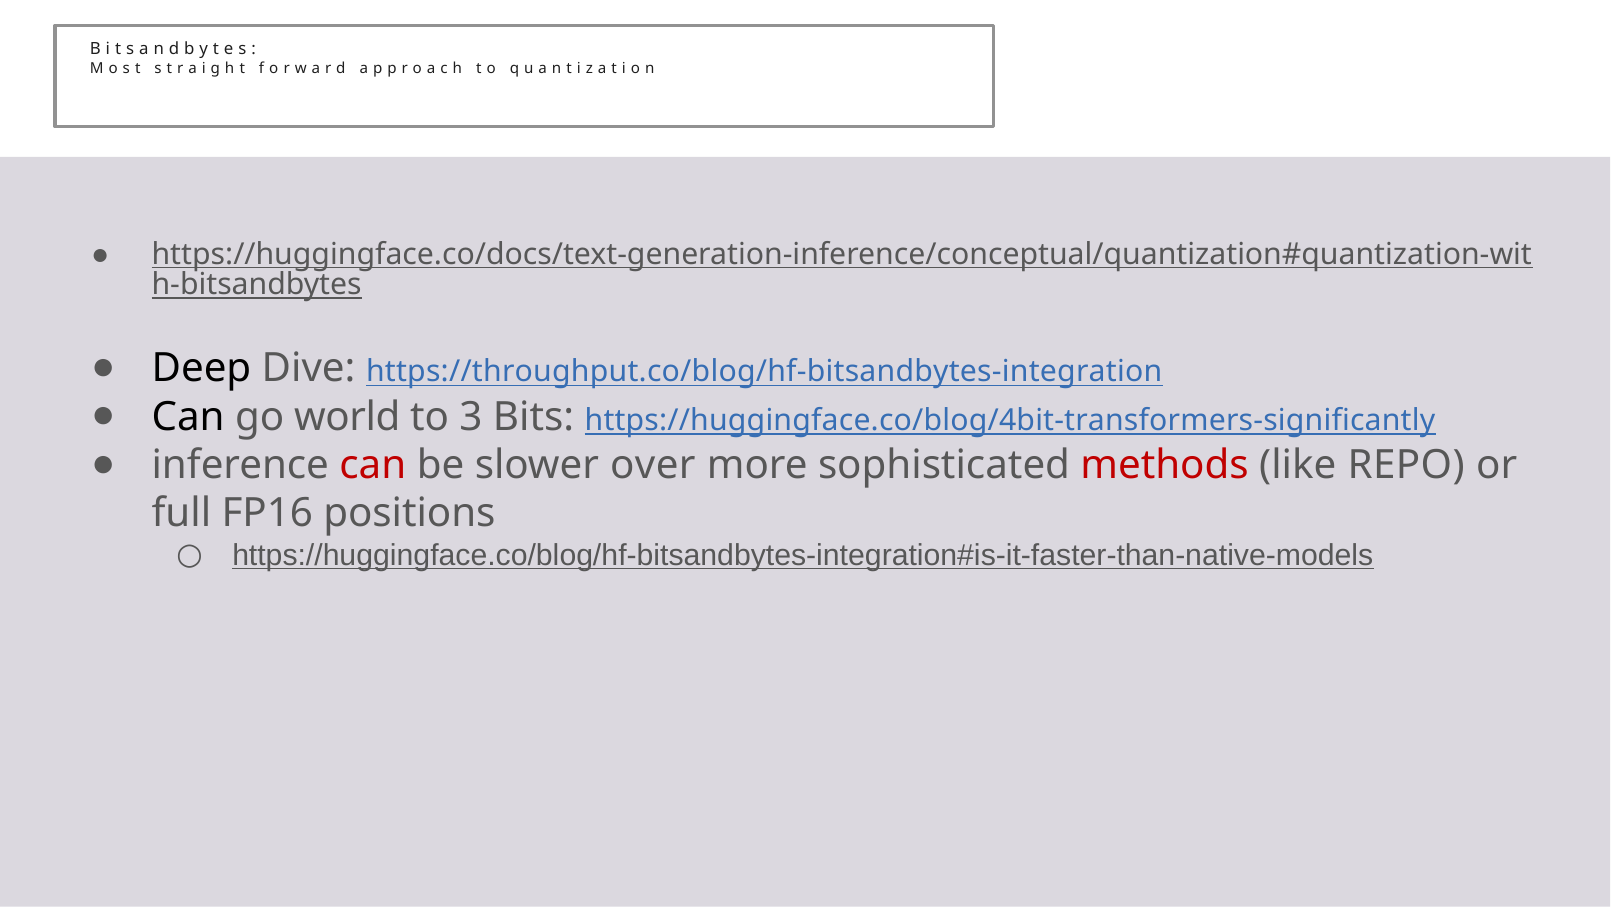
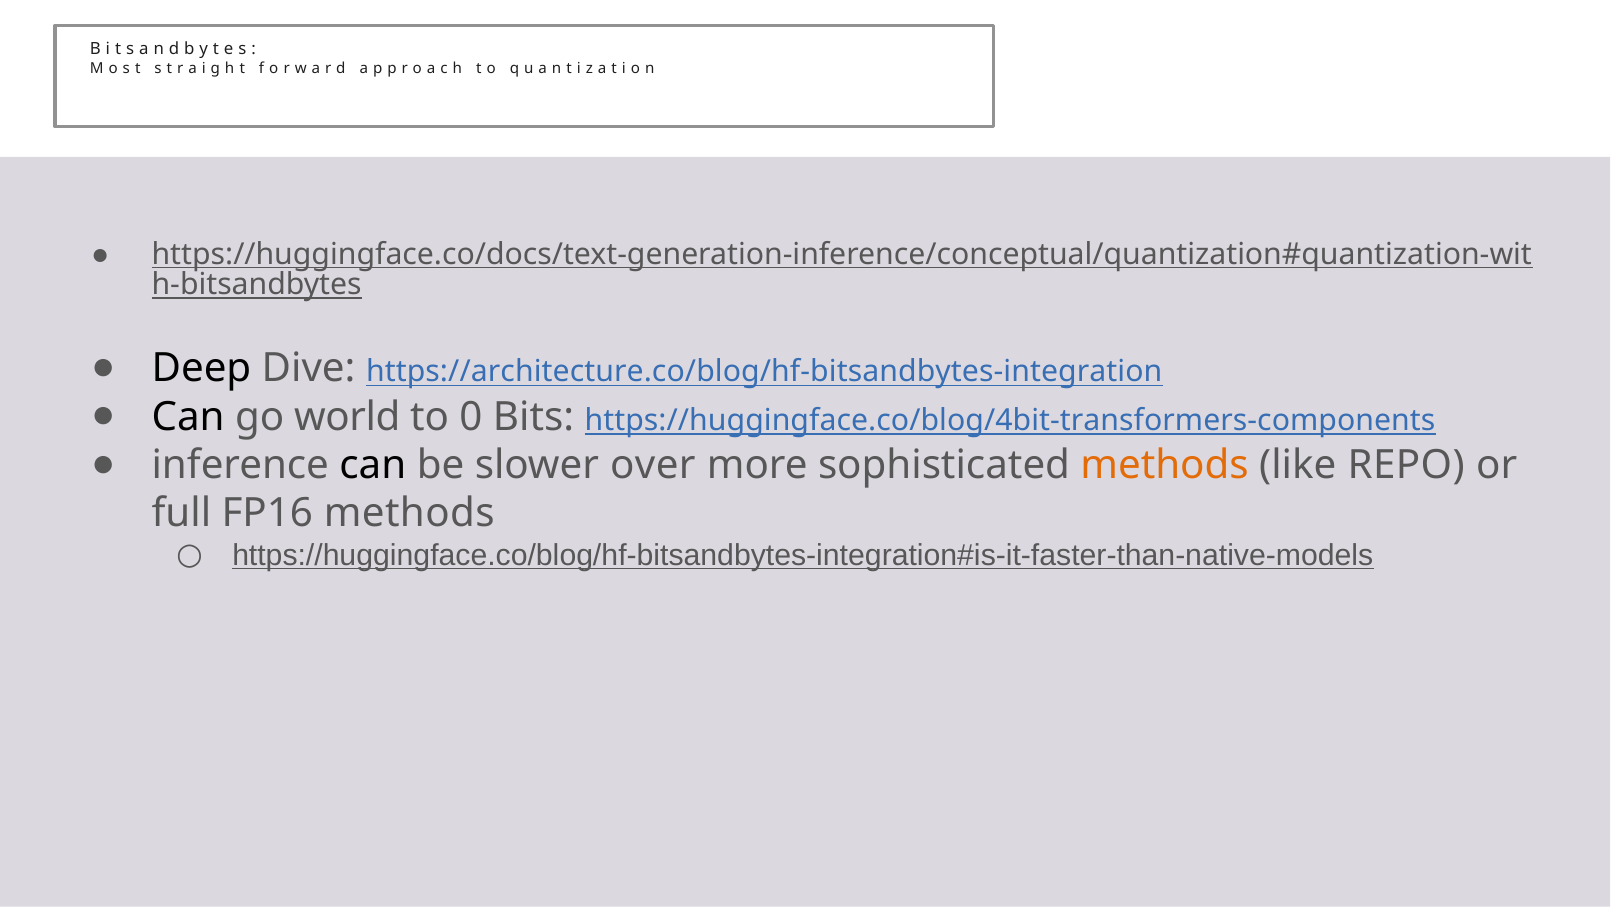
https://throughput.co/blog/hf-bitsandbytes-integration: https://throughput.co/blog/hf-bitsandbytes-integration -> https://architecture.co/blog/hf-bitsandbytes-integration
3: 3 -> 0
https://huggingface.co/blog/4bit-transformers-significantly: https://huggingface.co/blog/4bit-transformers-significantly -> https://huggingface.co/blog/4bit-transformers-components
can at (373, 465) colour: red -> black
methods at (1165, 465) colour: red -> orange
FP16 positions: positions -> methods
